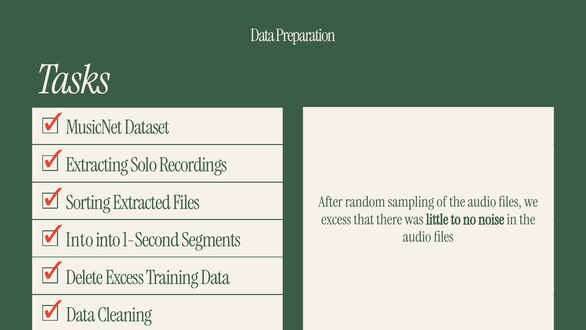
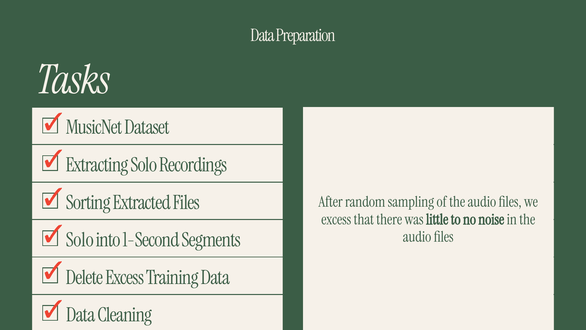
Into at (80, 240): Into -> Solo
